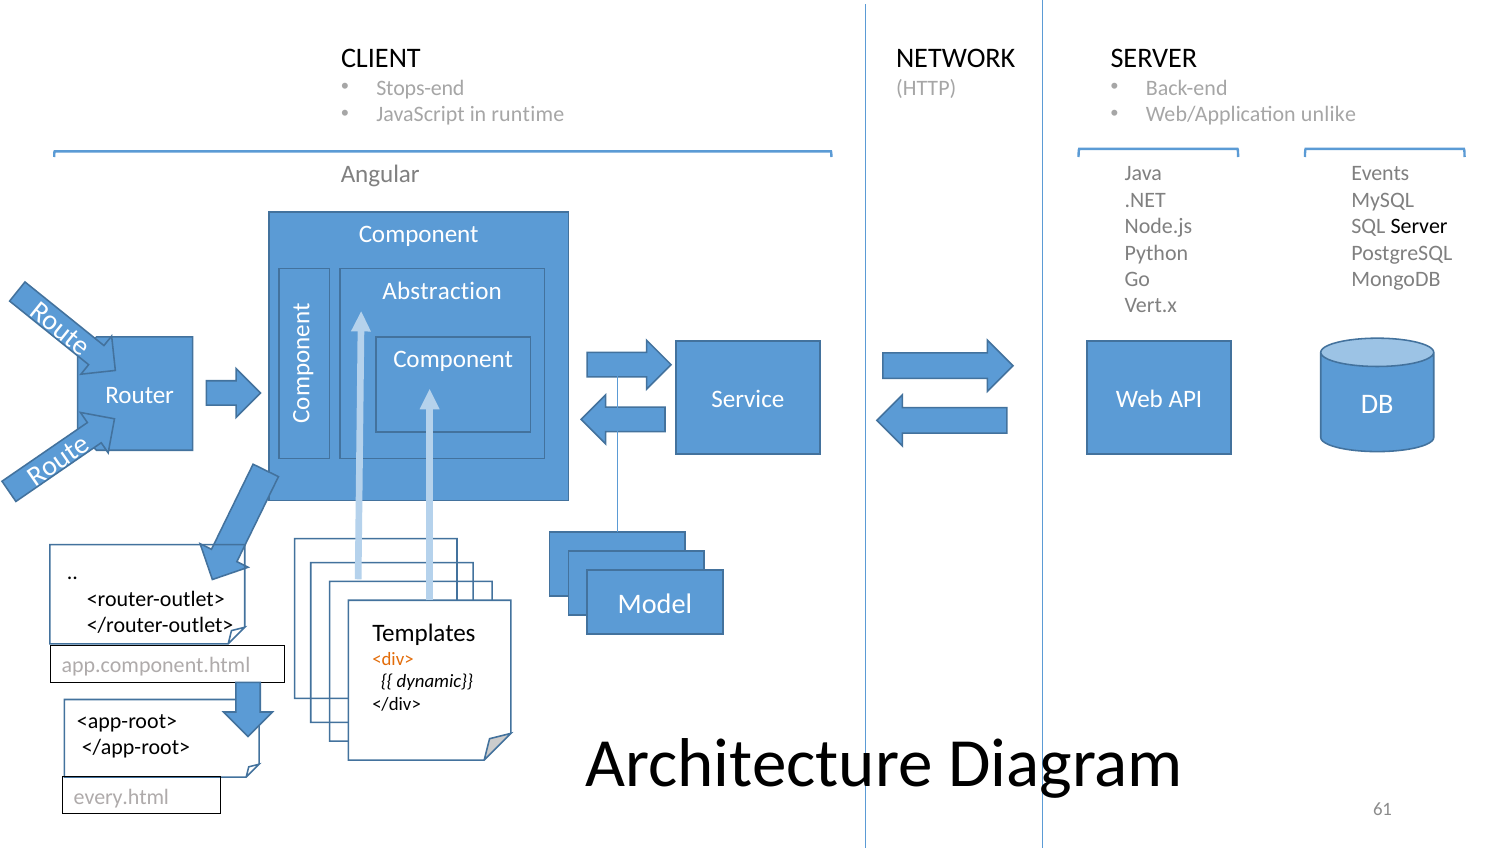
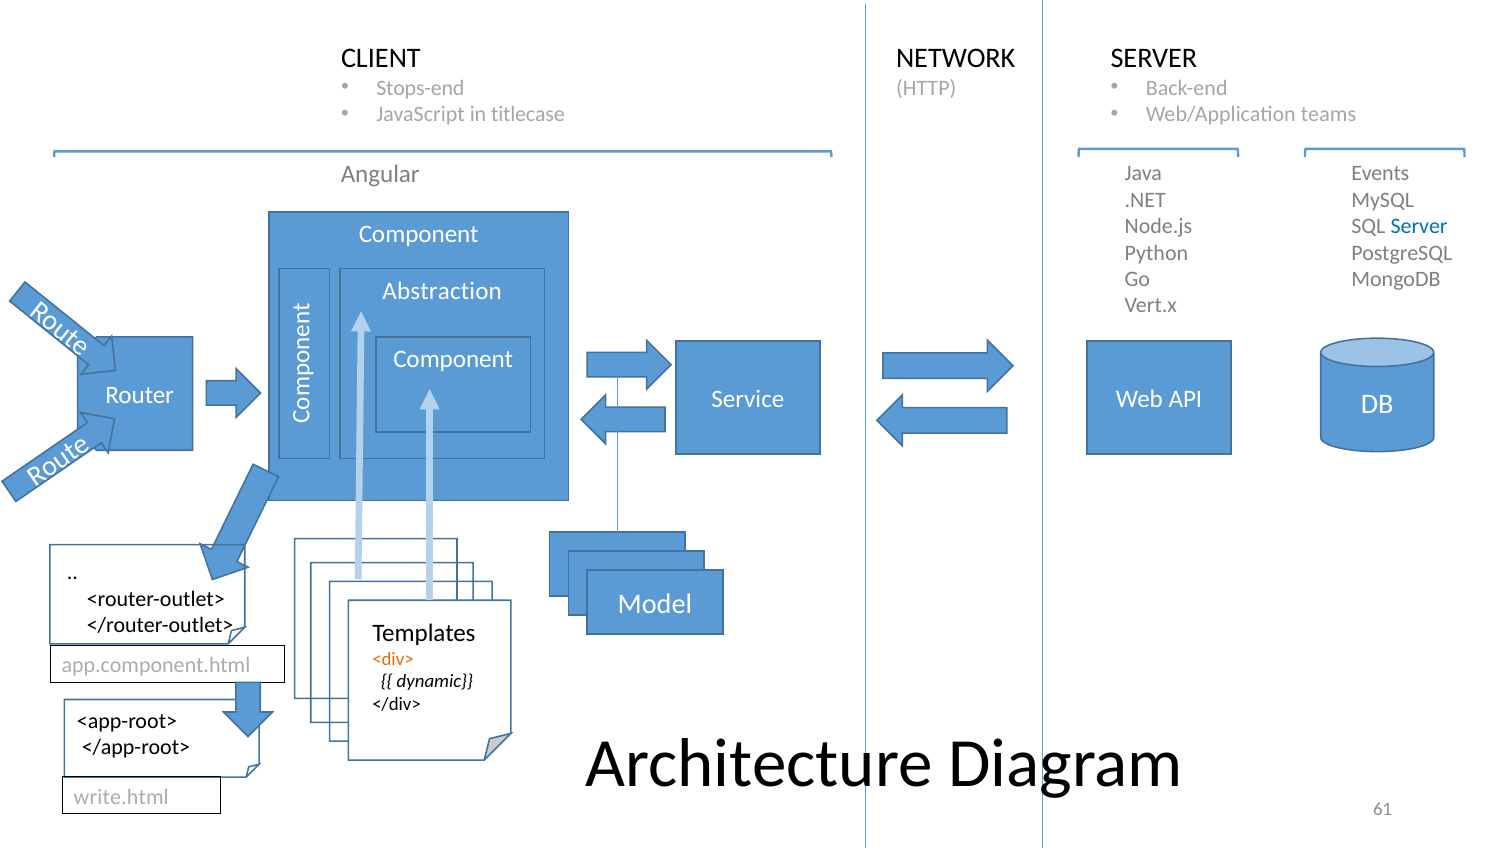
runtime: runtime -> titlecase
unlike: unlike -> teams
Server at (1419, 226) colour: black -> blue
every.html: every.html -> write.html
